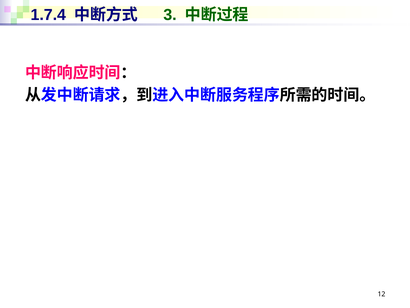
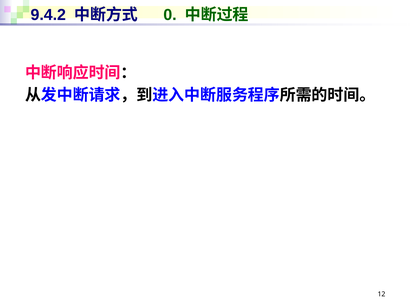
1.7.4: 1.7.4 -> 9.4.2
3: 3 -> 0
